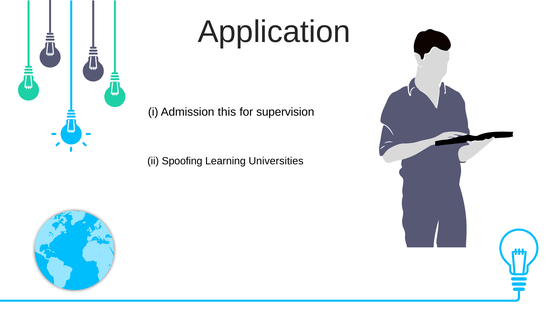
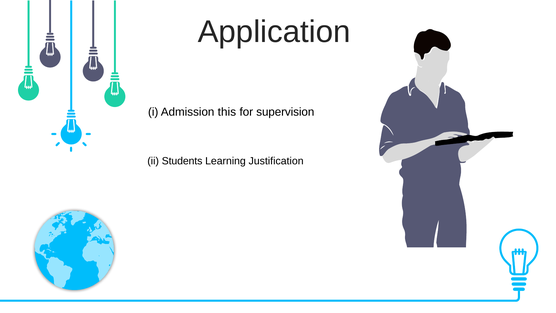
Spoofing: Spoofing -> Students
Universities: Universities -> Justification
